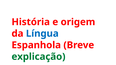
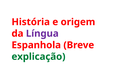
Língua colour: blue -> purple
